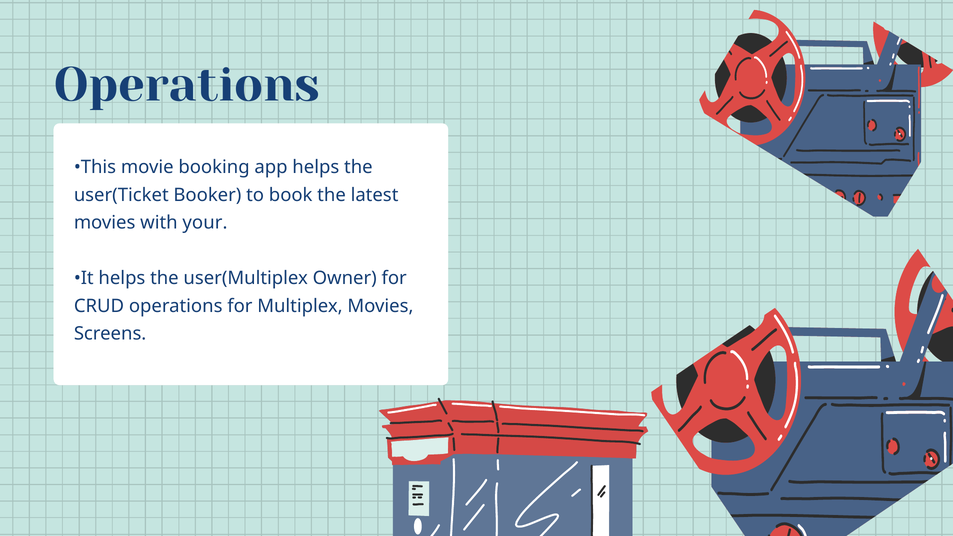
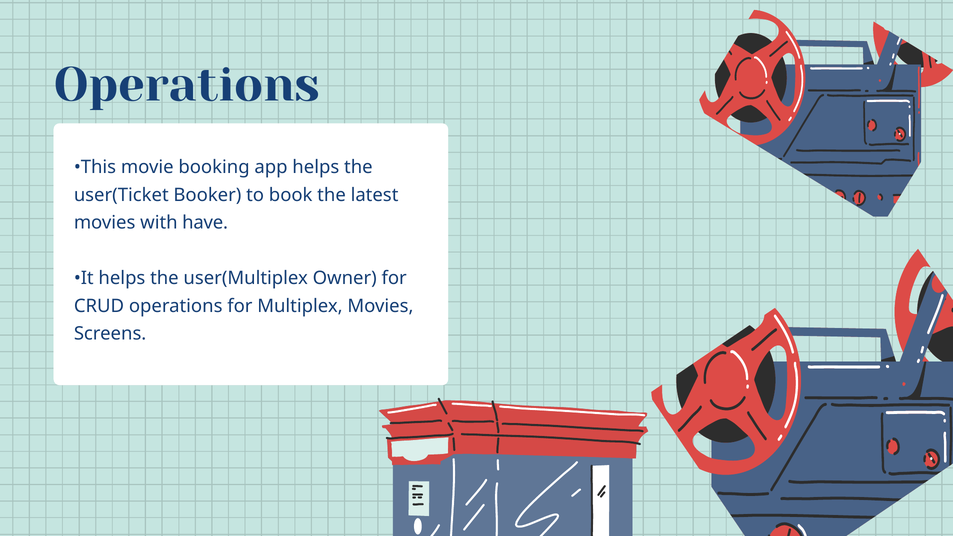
your: your -> have
